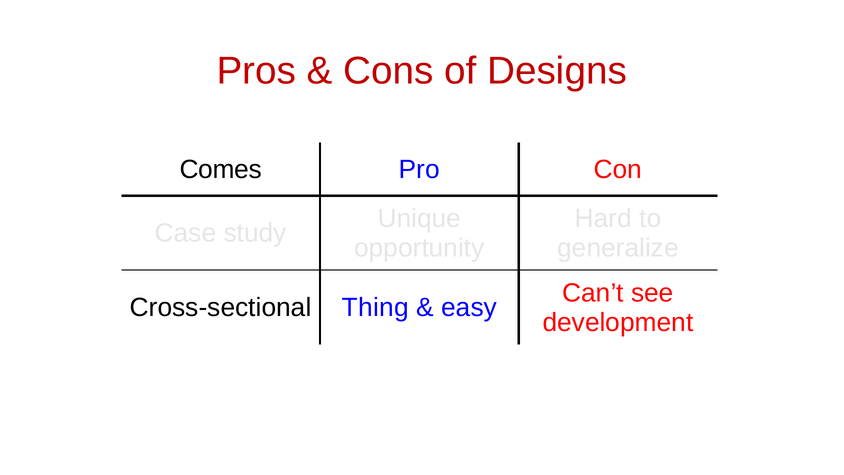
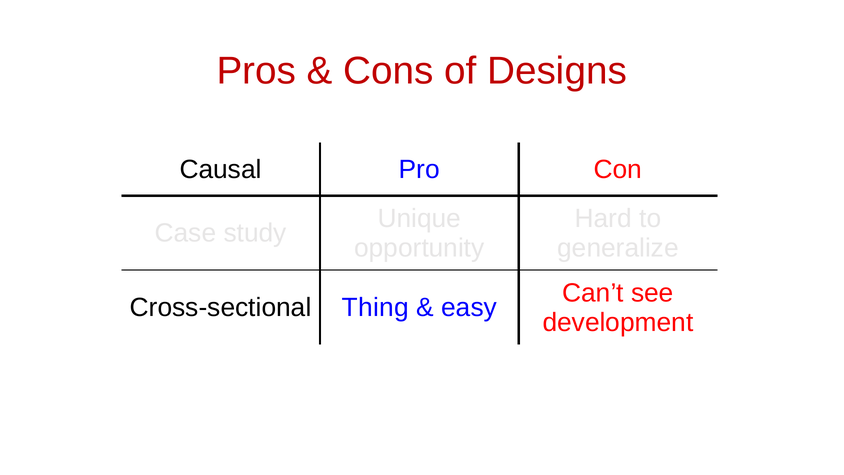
Comes: Comes -> Causal
